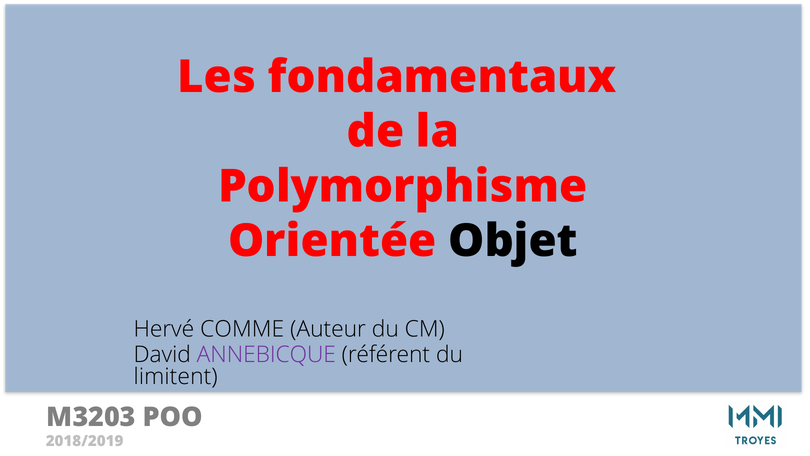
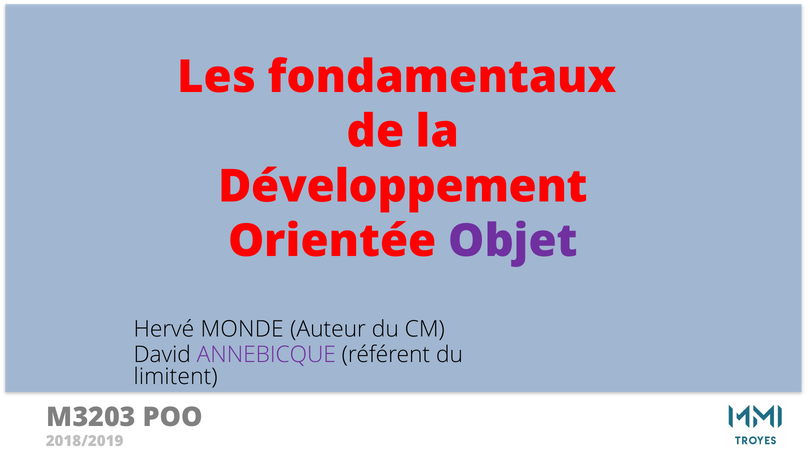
Polymorphisme: Polymorphisme -> Développement
Objet colour: black -> purple
COMME: COMME -> MONDE
